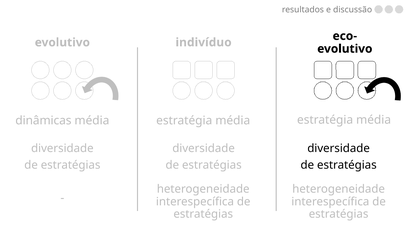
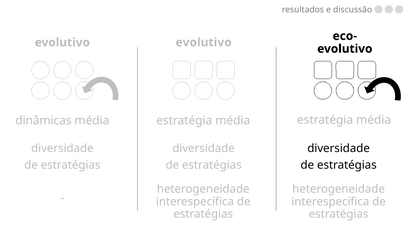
evolutivo indivíduo: indivíduo -> evolutivo
